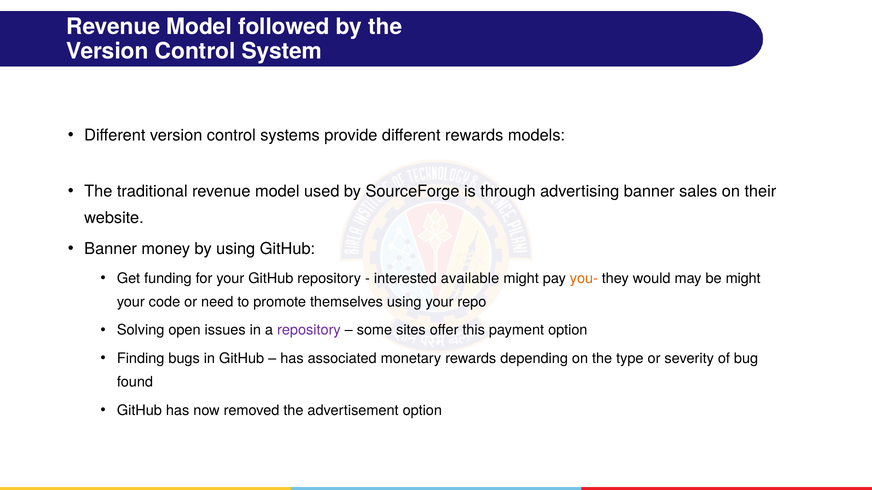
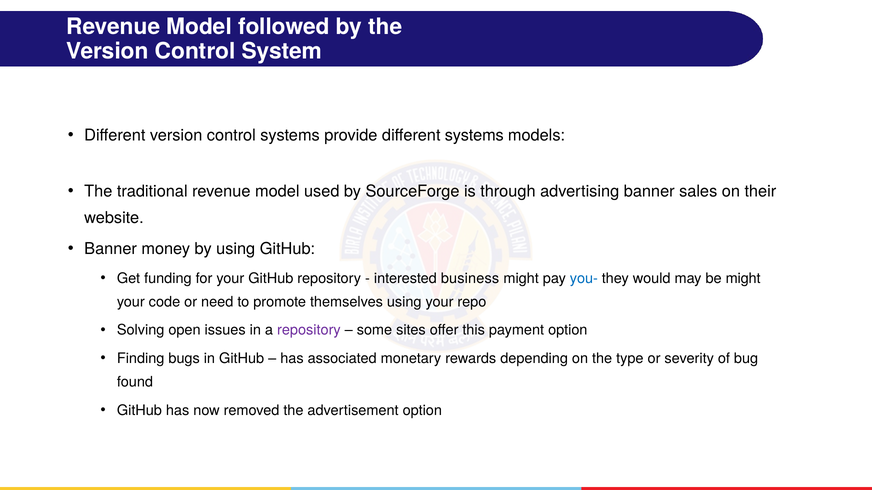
different rewards: rewards -> systems
available: available -> business
you- colour: orange -> blue
